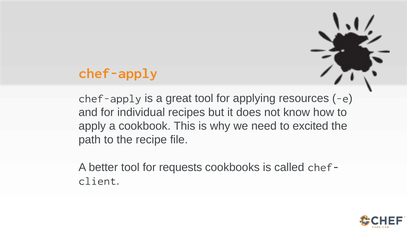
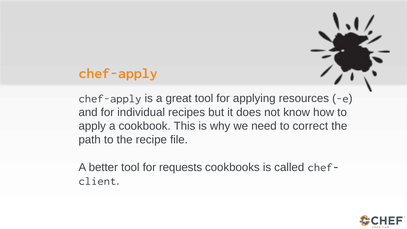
excited: excited -> correct
